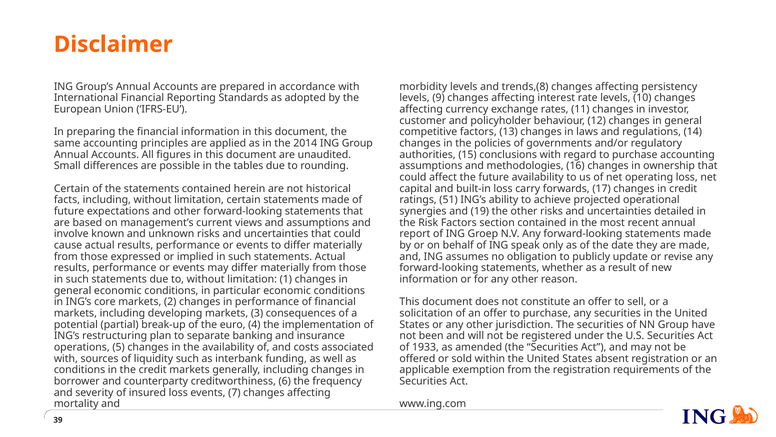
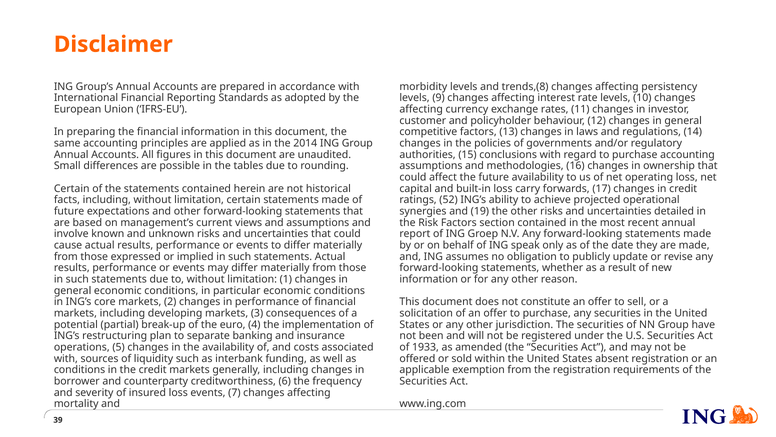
51: 51 -> 52
